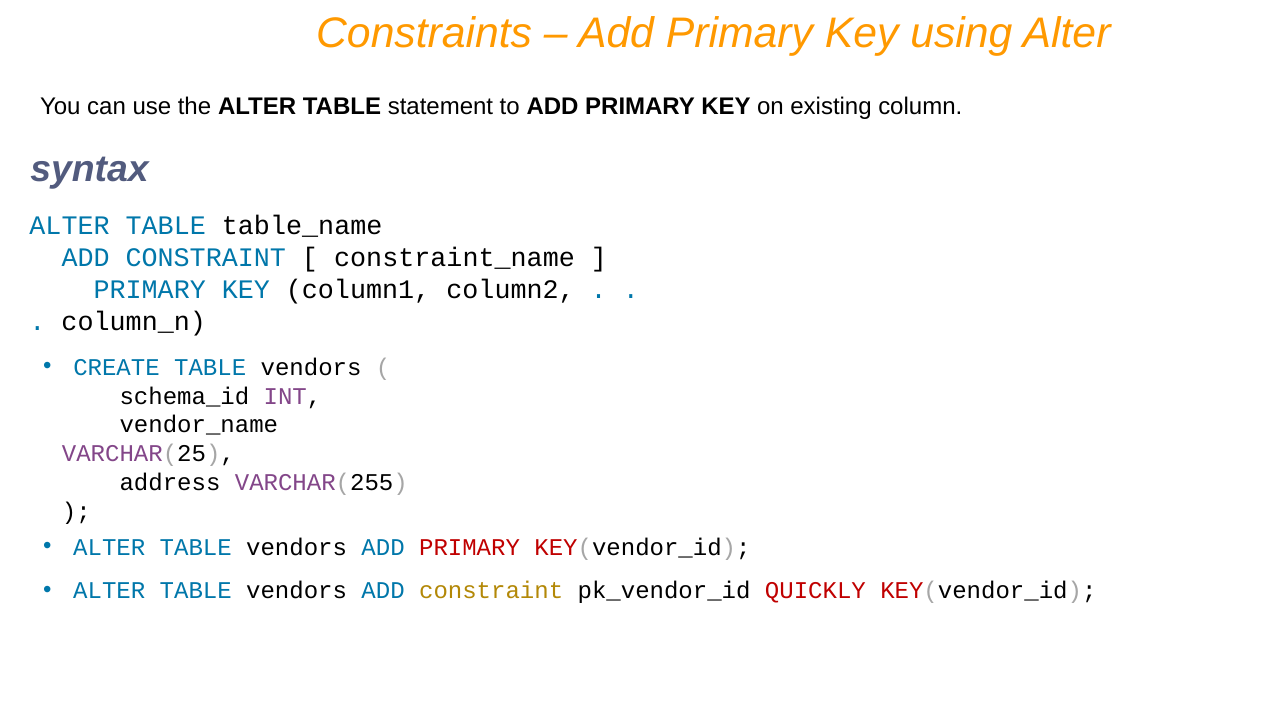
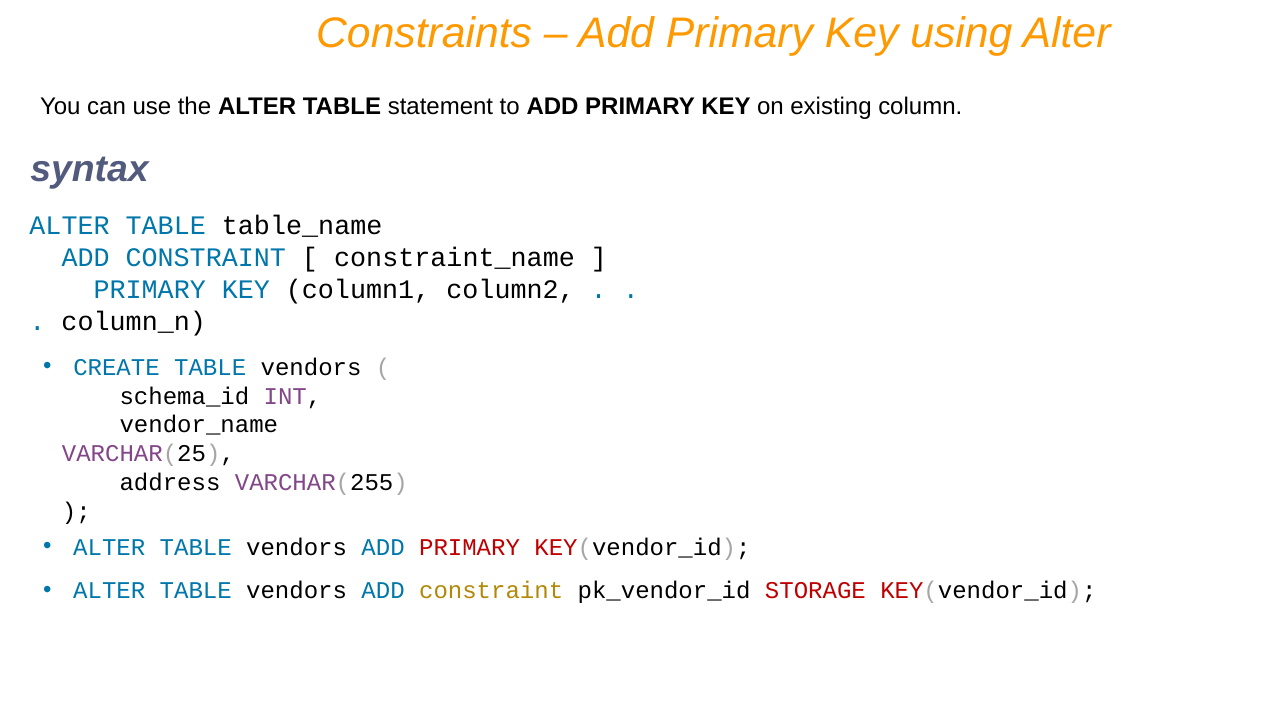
QUICKLY: QUICKLY -> STORAGE
